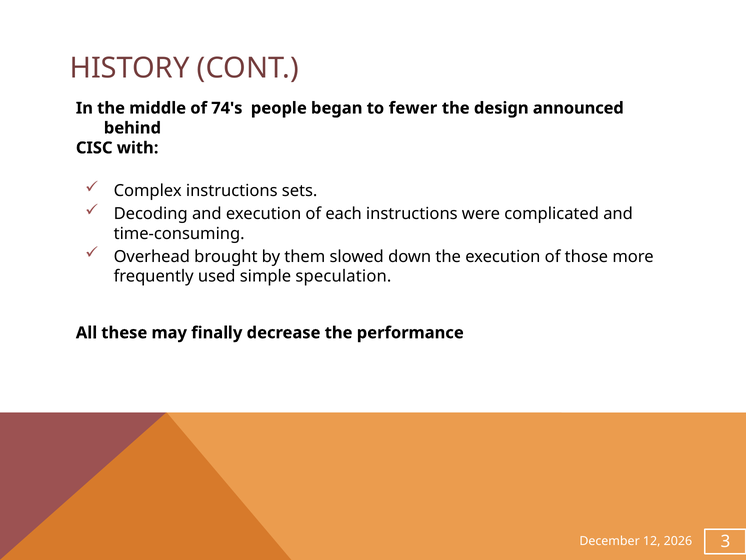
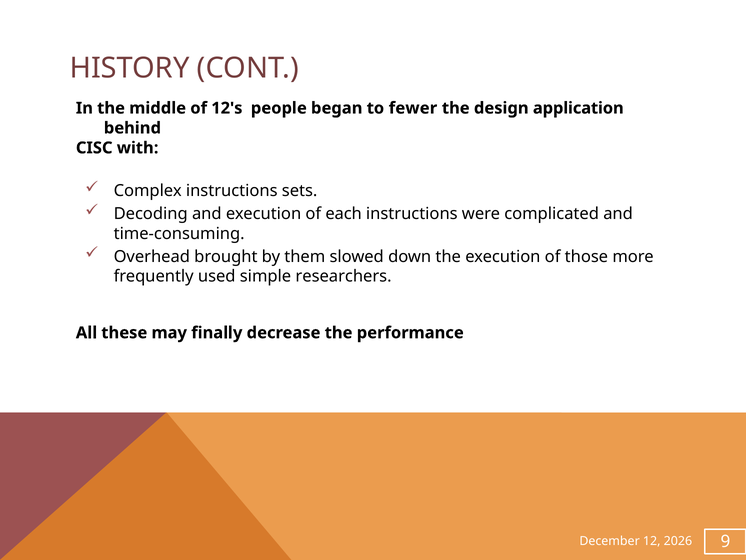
74's: 74's -> 12's
announced: announced -> application
speculation: speculation -> researchers
3: 3 -> 9
